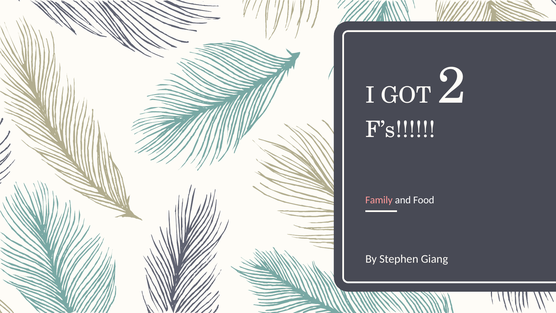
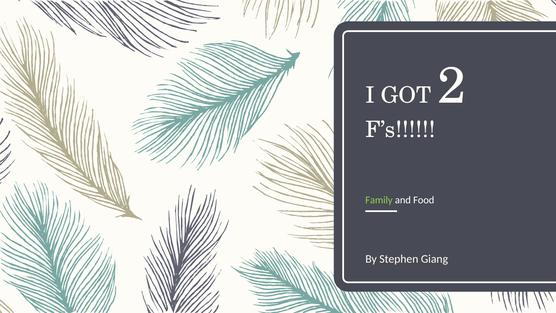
Family colour: pink -> light green
